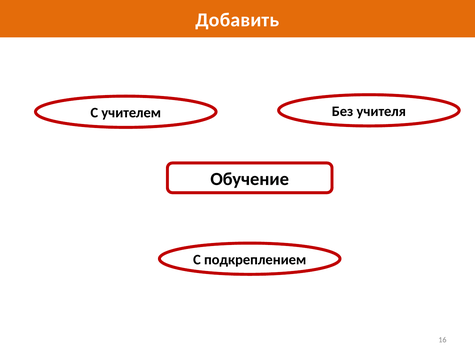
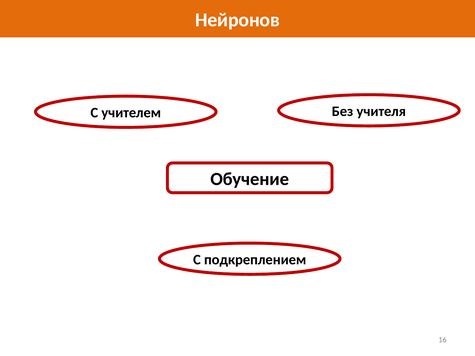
Добавить: Добавить -> Нейронов
